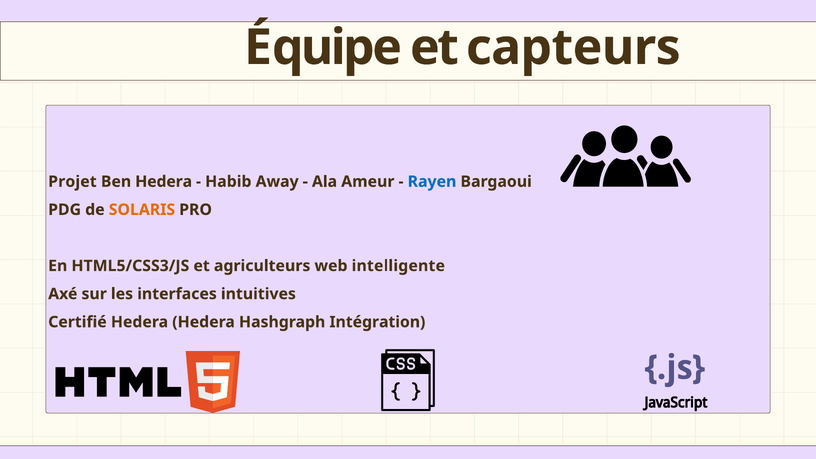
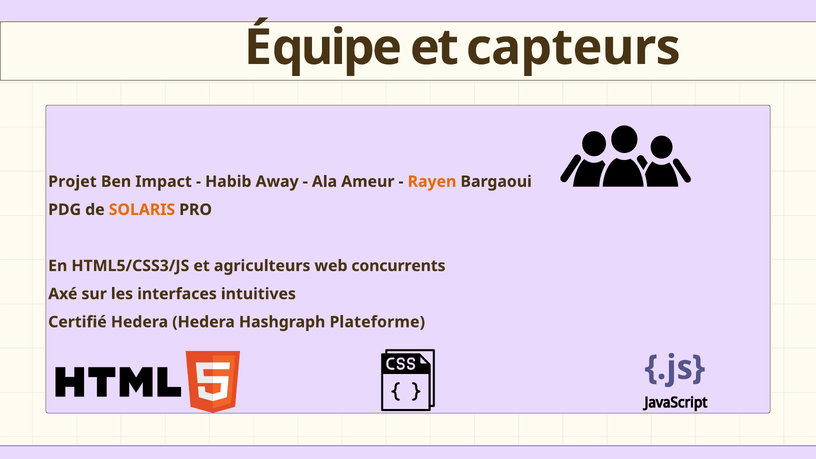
Ben Hedera: Hedera -> Impact
Rayen colour: blue -> orange
intelligente: intelligente -> concurrents
Intégration: Intégration -> Plateforme
